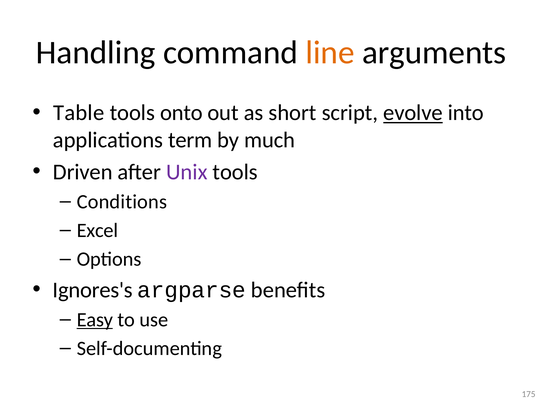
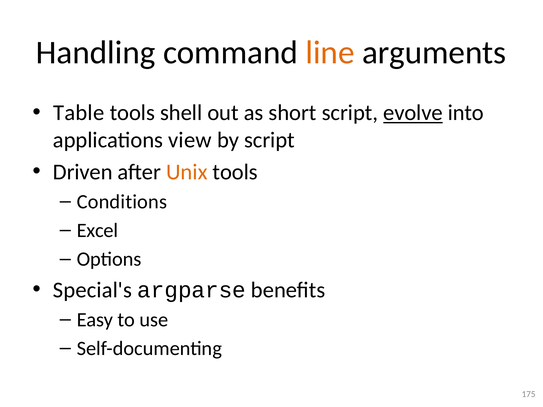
onto: onto -> shell
term: term -> view
by much: much -> script
Unix colour: purple -> orange
Ignores's: Ignores's -> Special's
Easy underline: present -> none
